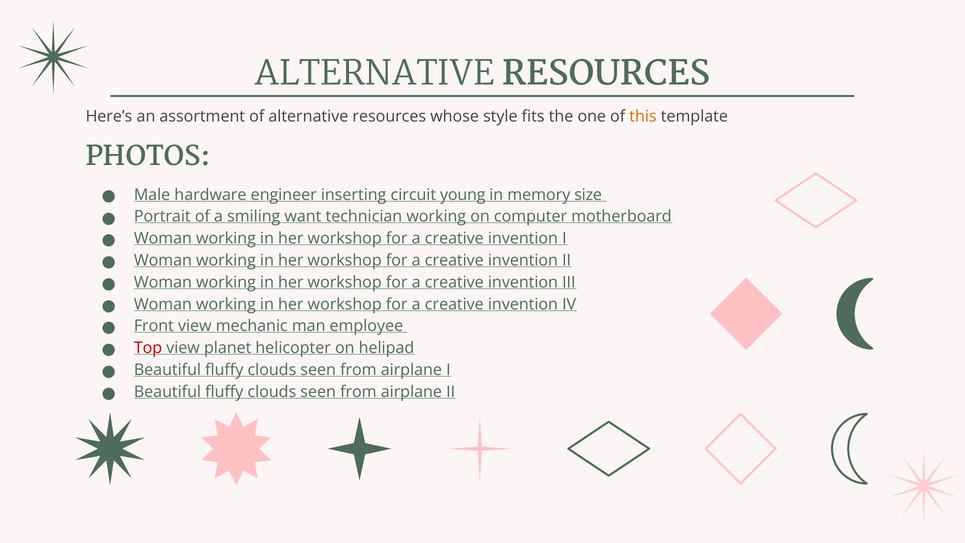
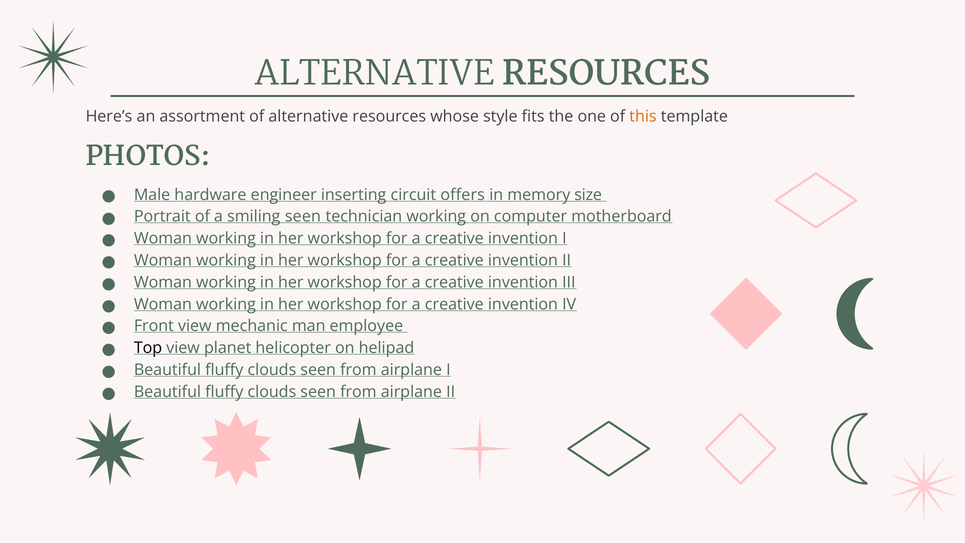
young: young -> offers
smiling want: want -> seen
Top colour: red -> black
